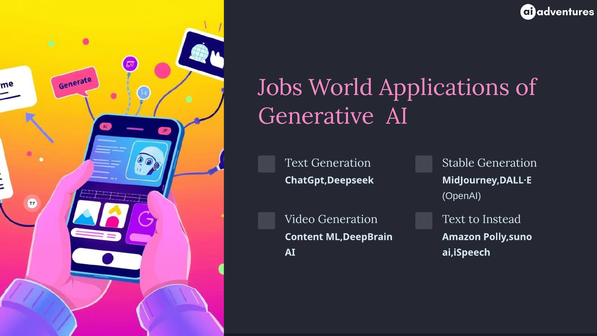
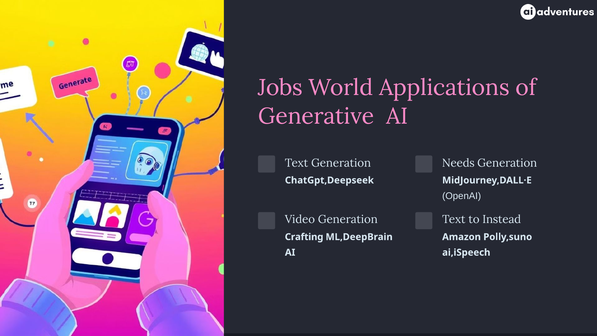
Stable: Stable -> Needs
Content: Content -> Crafting
